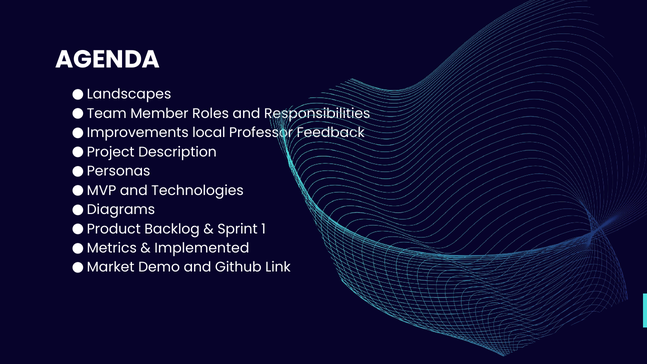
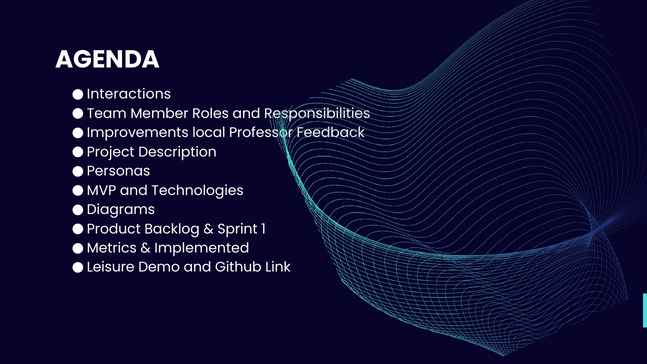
Landscapes: Landscapes -> Interactions
Market: Market -> Leisure
